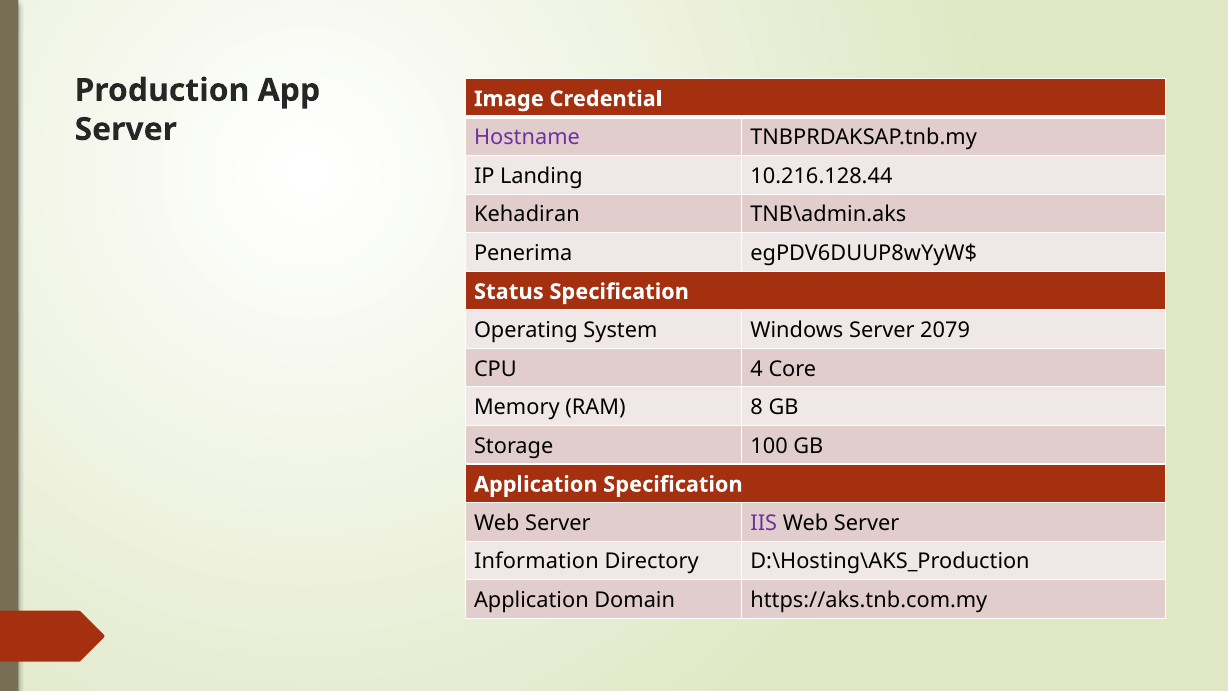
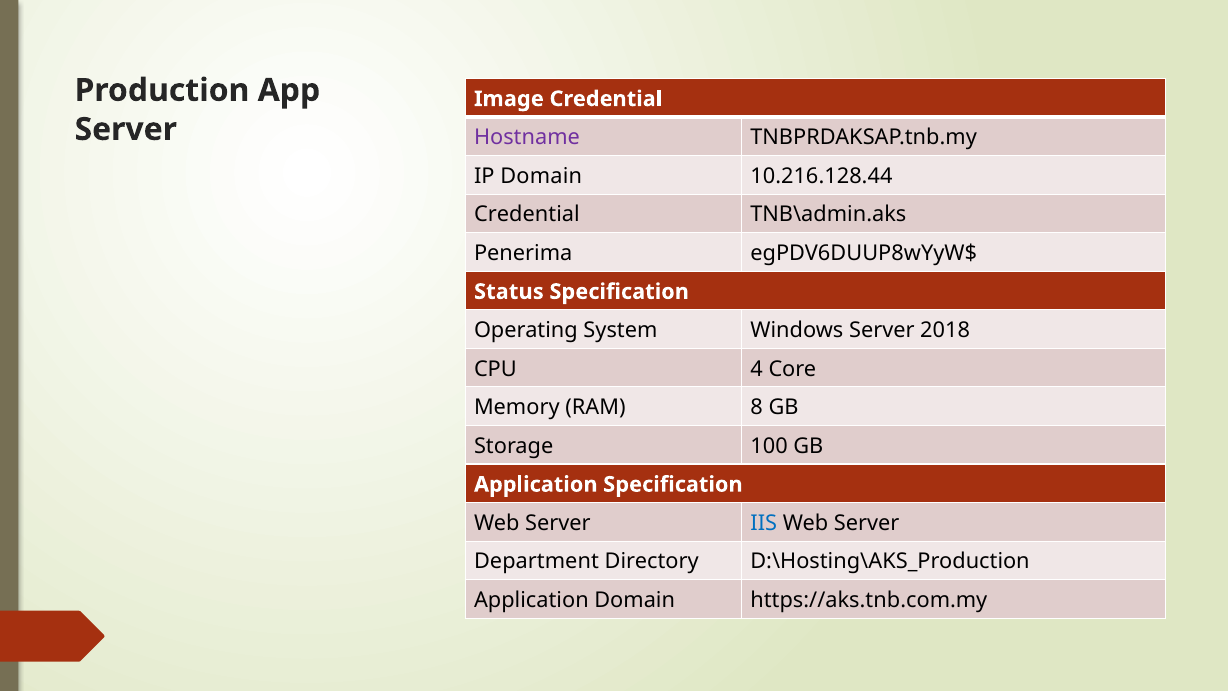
IP Landing: Landing -> Domain
Kehadiran at (527, 215): Kehadiran -> Credential
2079: 2079 -> 2018
IIS colour: purple -> blue
Information: Information -> Department
